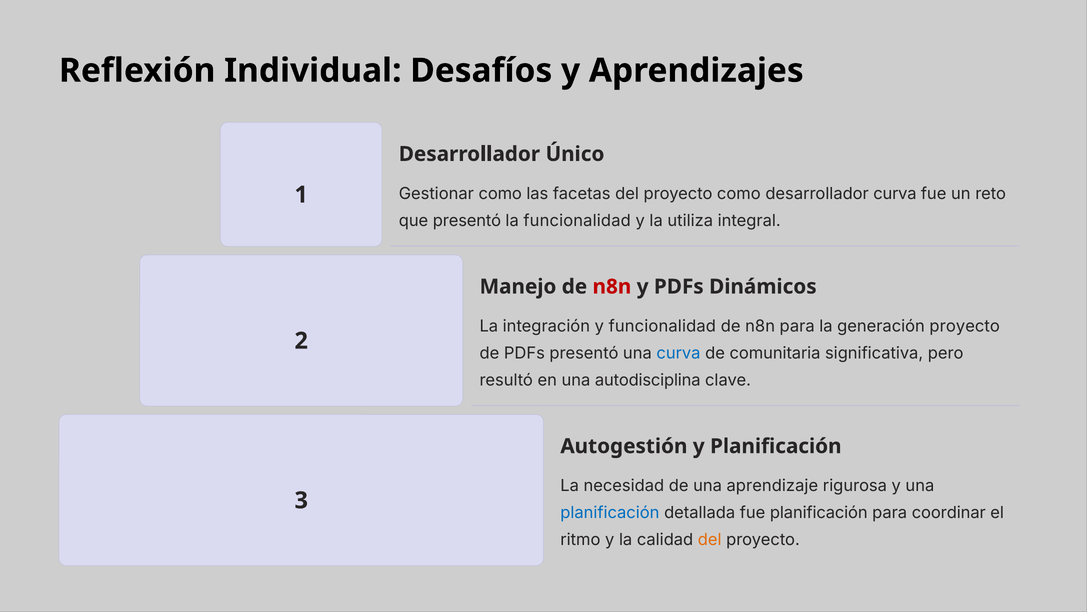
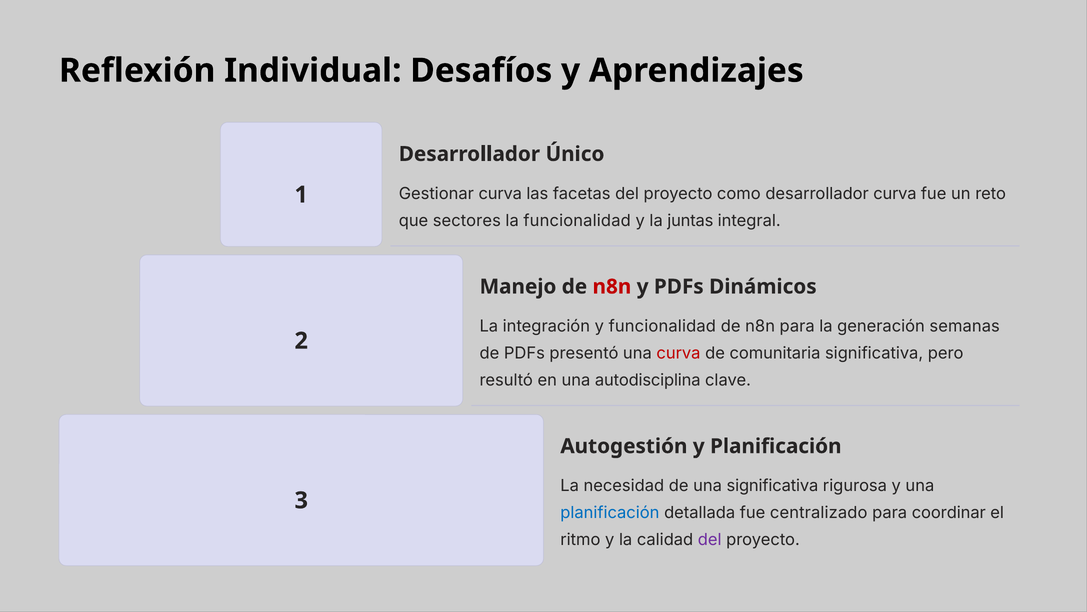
Gestionar como: como -> curva
que presentó: presentó -> sectores
utiliza: utiliza -> juntas
generación proyecto: proyecto -> semanas
curva at (678, 353) colour: blue -> red
una aprendizaje: aprendizaje -> significativa
fue planificación: planificación -> centralizado
del at (710, 539) colour: orange -> purple
